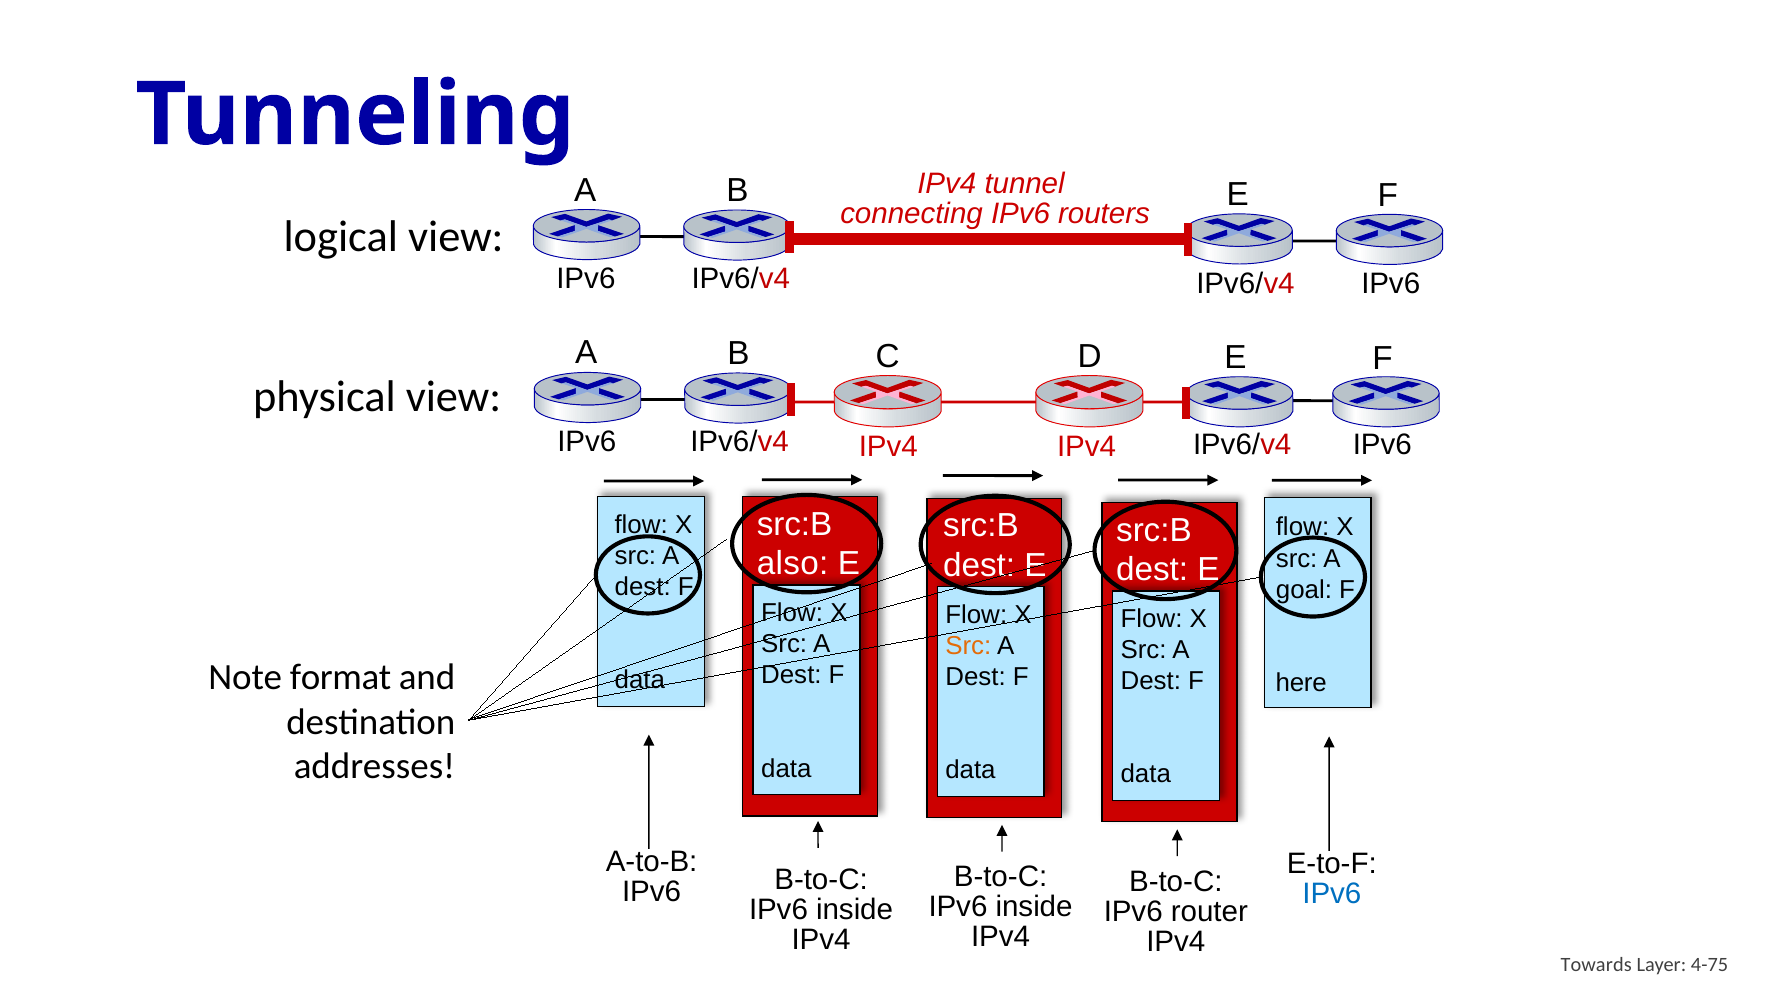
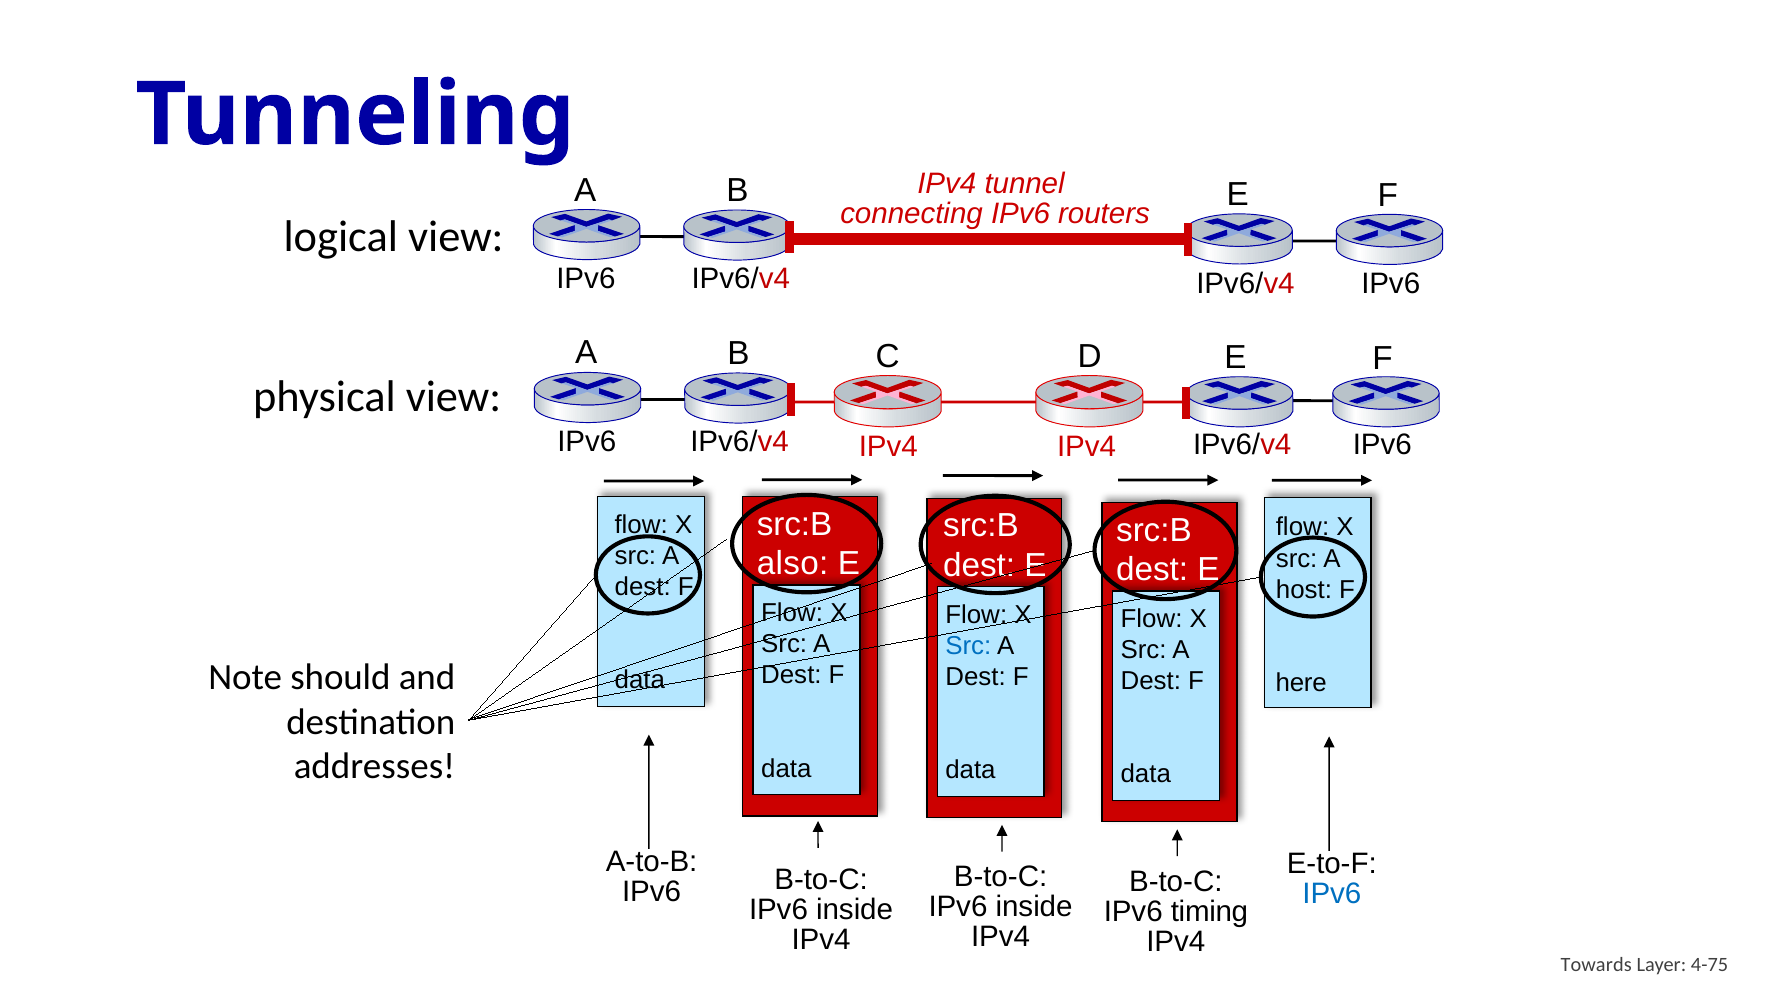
goal: goal -> host
Src at (968, 646) colour: orange -> blue
format: format -> should
router: router -> timing
